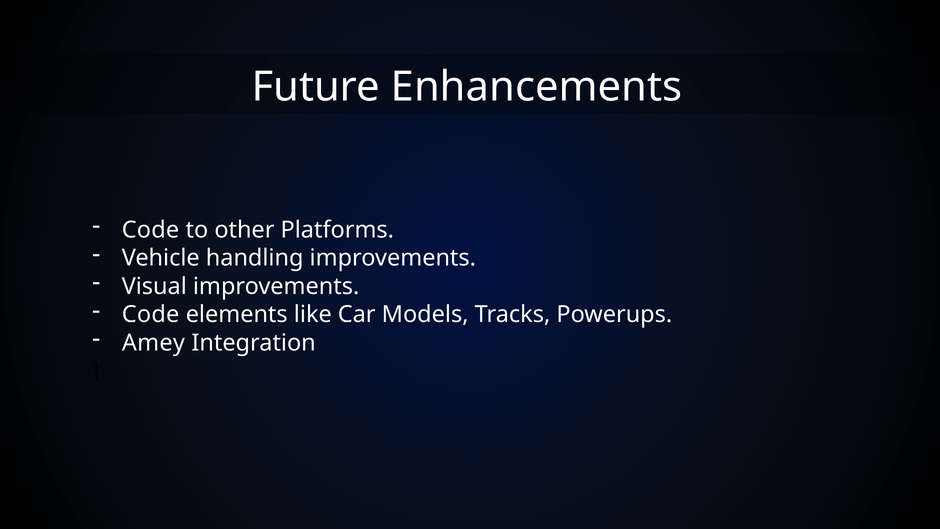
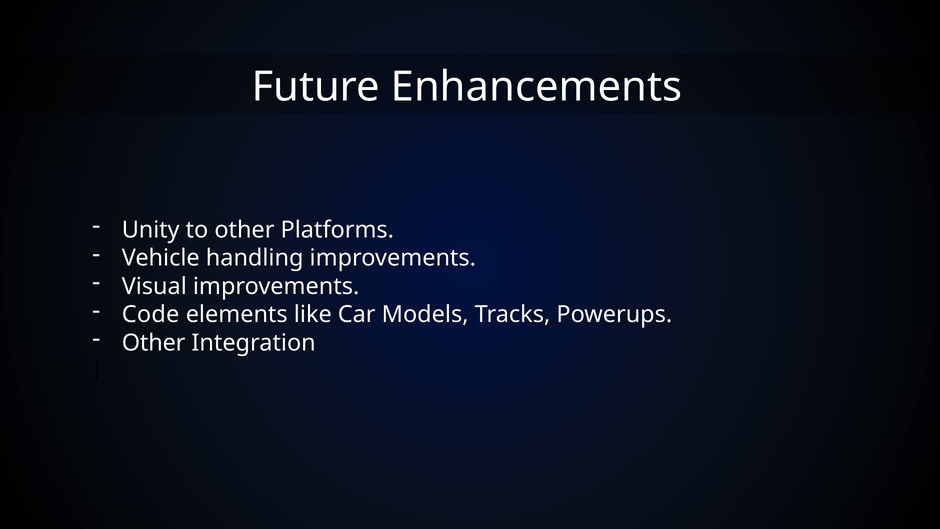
Code at (150, 230): Code -> Unity
Amey at (153, 343): Amey -> Other
